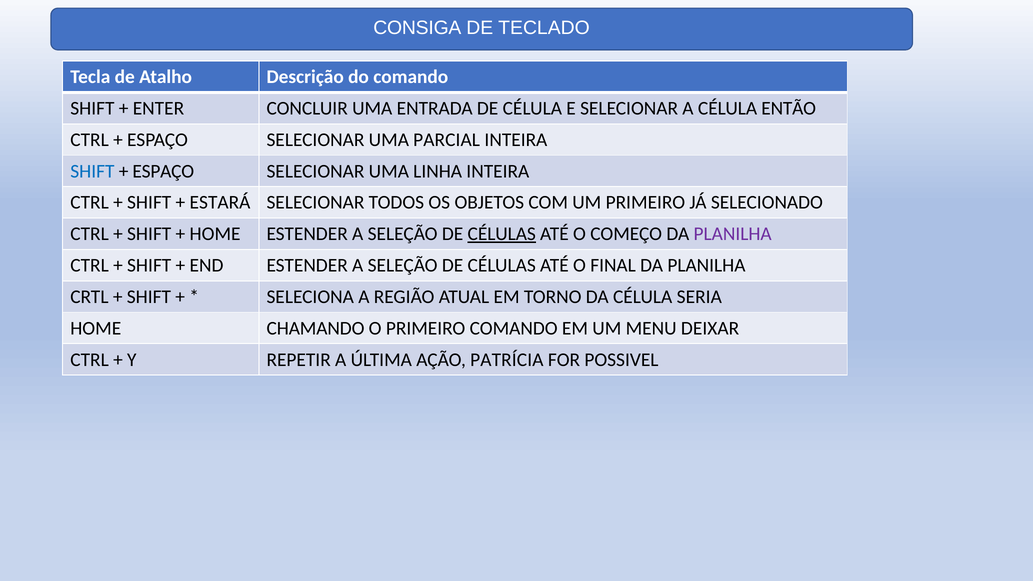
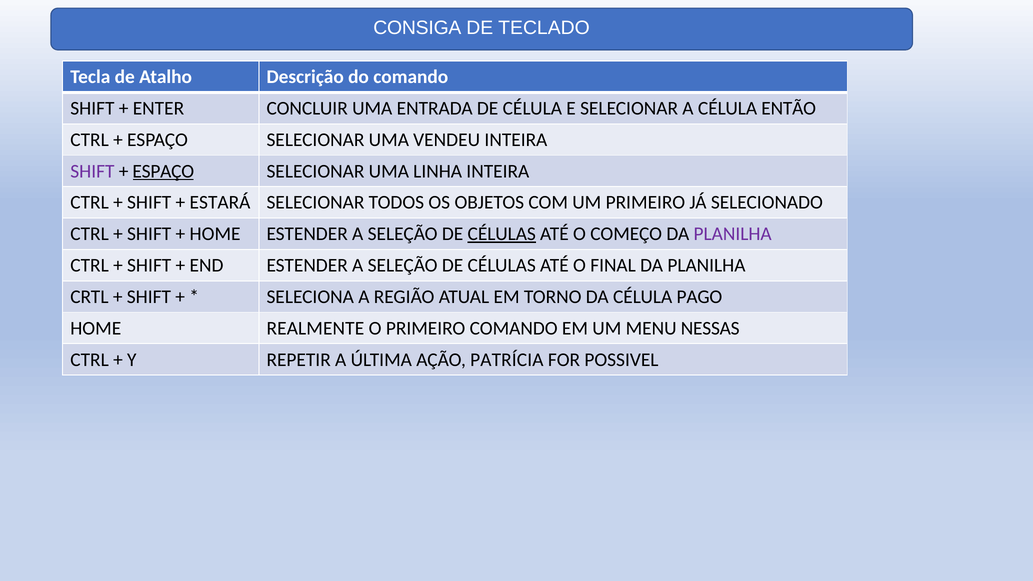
PARCIAL: PARCIAL -> VENDEU
SHIFT at (92, 171) colour: blue -> purple
ESPAÇO at (163, 171) underline: none -> present
SERIA: SERIA -> PAGO
CHAMANDO: CHAMANDO -> REALMENTE
DEIXAR: DEIXAR -> NESSAS
